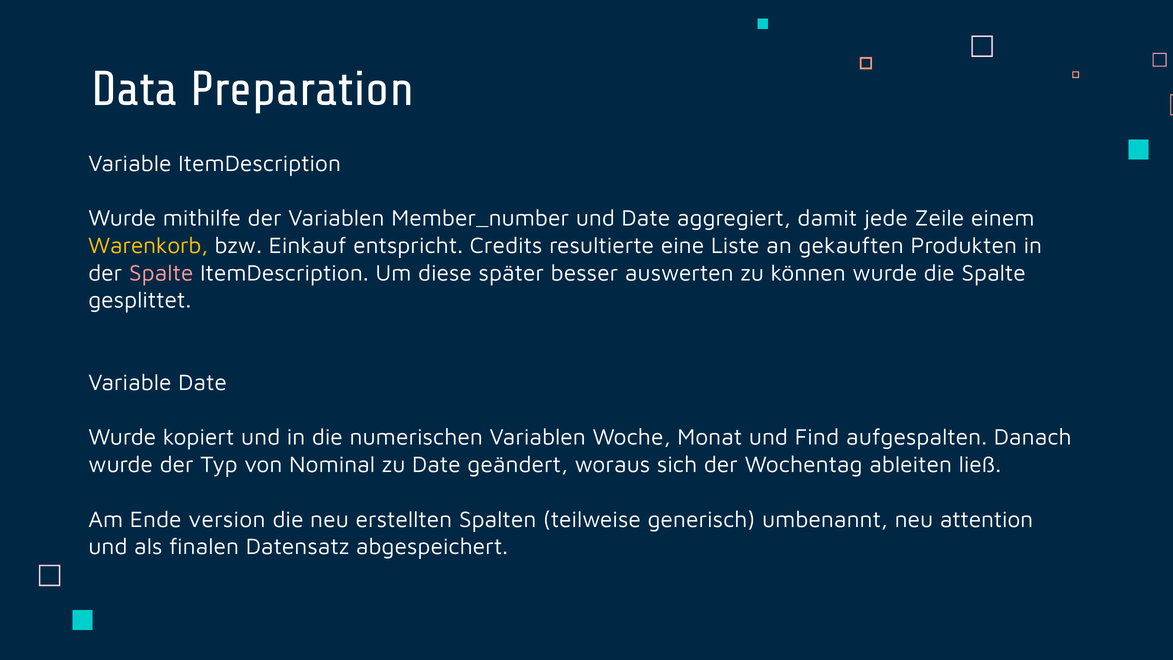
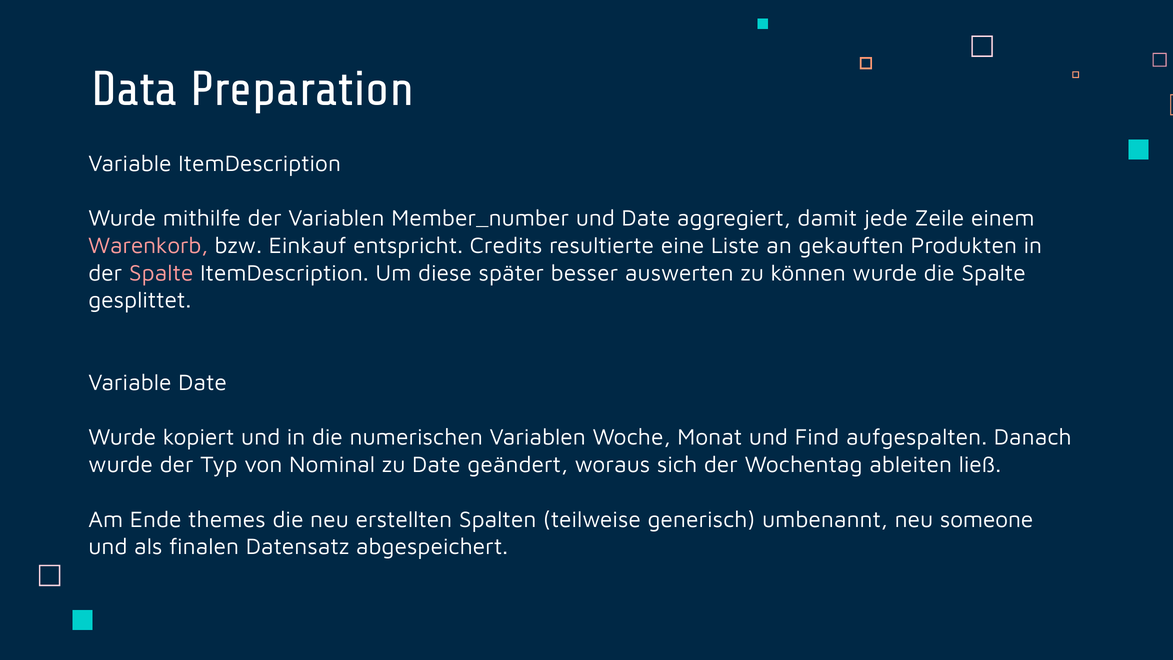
Warenkorb colour: yellow -> pink
version: version -> themes
attention: attention -> someone
